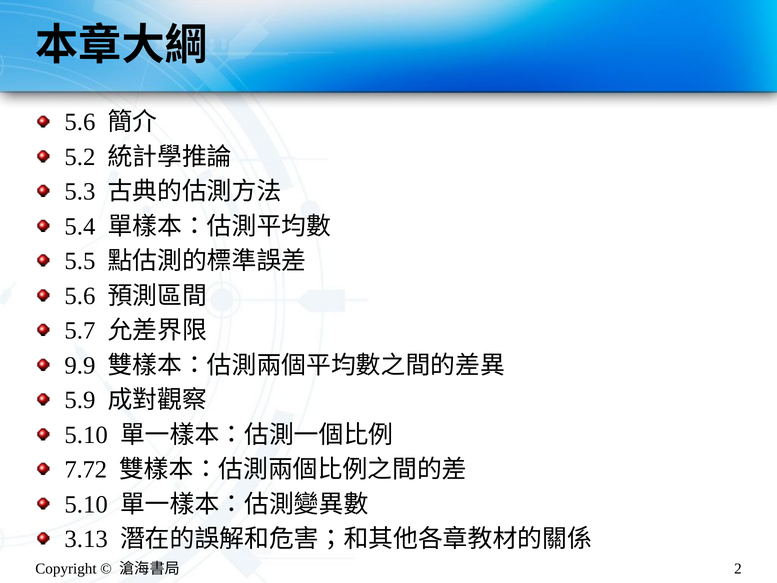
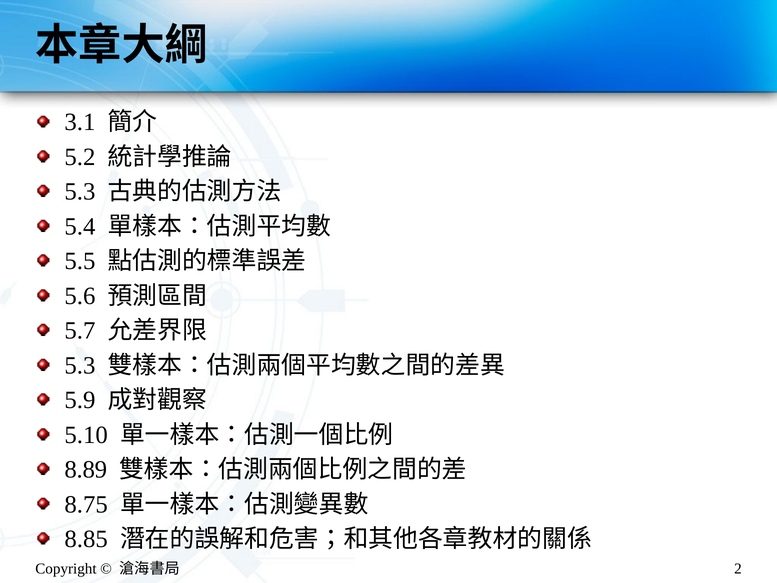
5.6 at (80, 122): 5.6 -> 3.1
9.9 at (80, 365): 9.9 -> 5.3
7.72: 7.72 -> 8.89
5.10 at (86, 504): 5.10 -> 8.75
3.13: 3.13 -> 8.85
